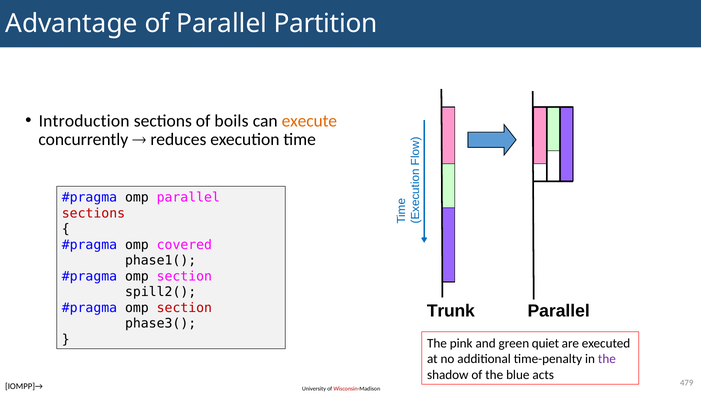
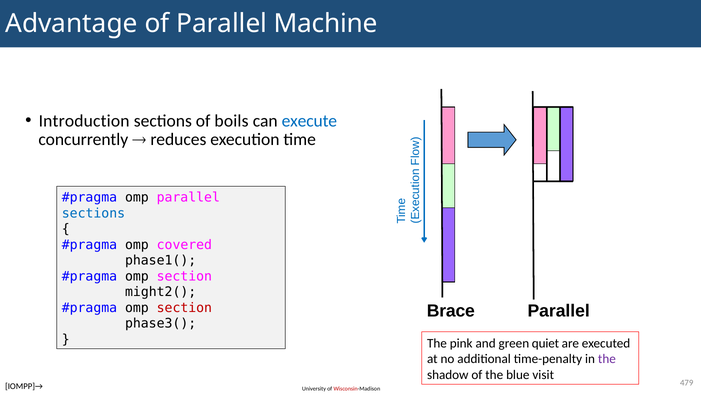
Partition: Partition -> Machine
execute colour: orange -> blue
sections at (93, 213) colour: red -> blue
spill2(: spill2( -> might2(
Trunk: Trunk -> Brace
acts: acts -> visit
